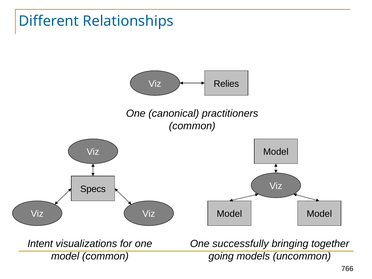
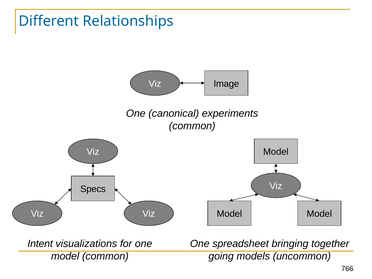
Relies: Relies -> Image
practitioners: practitioners -> experiments
successfully: successfully -> spreadsheet
